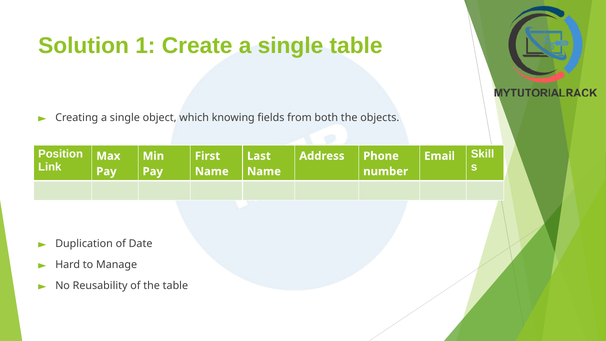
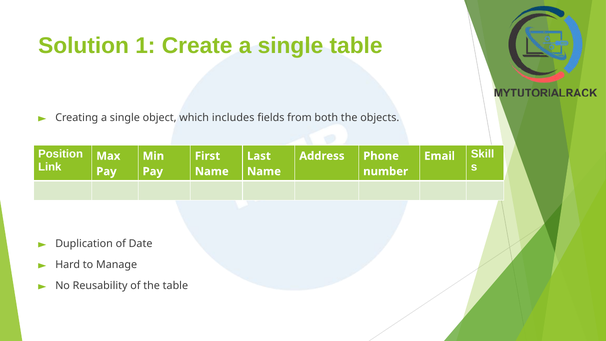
knowing: knowing -> includes
